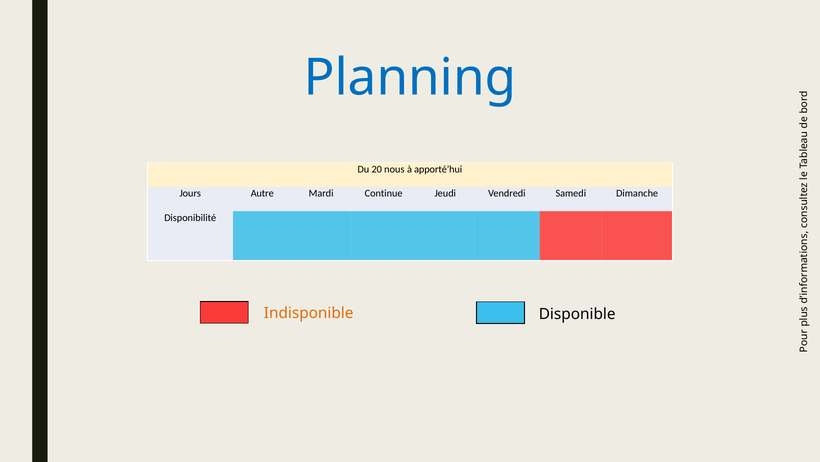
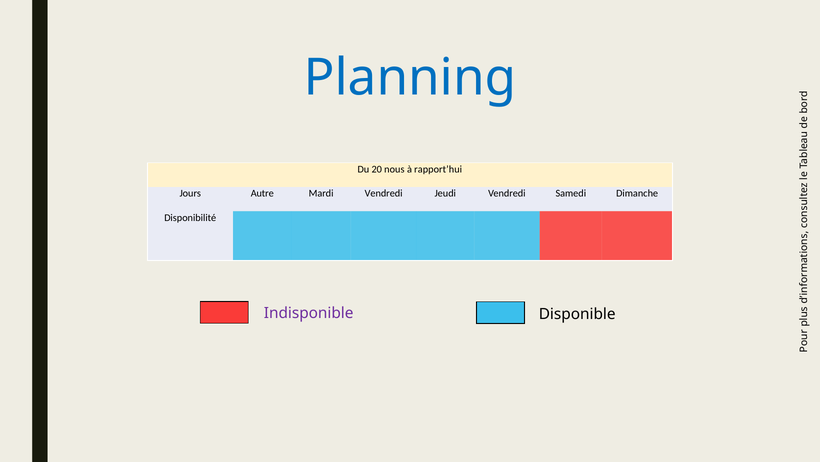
apporté’hui: apporté’hui -> rapport’hui
Mardi Continue: Continue -> Vendredi
Indisponible colour: orange -> purple
